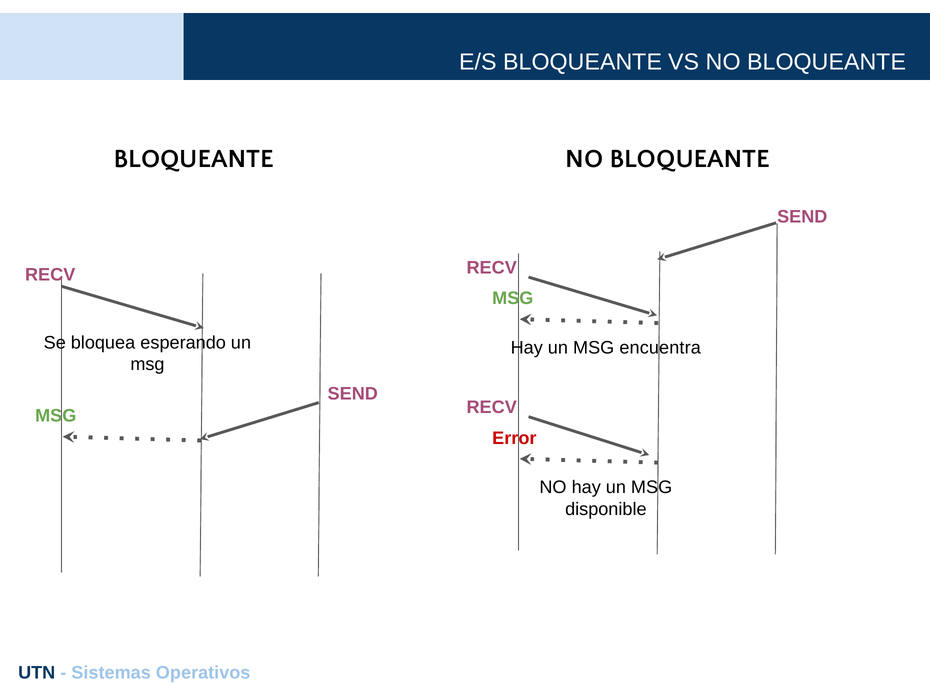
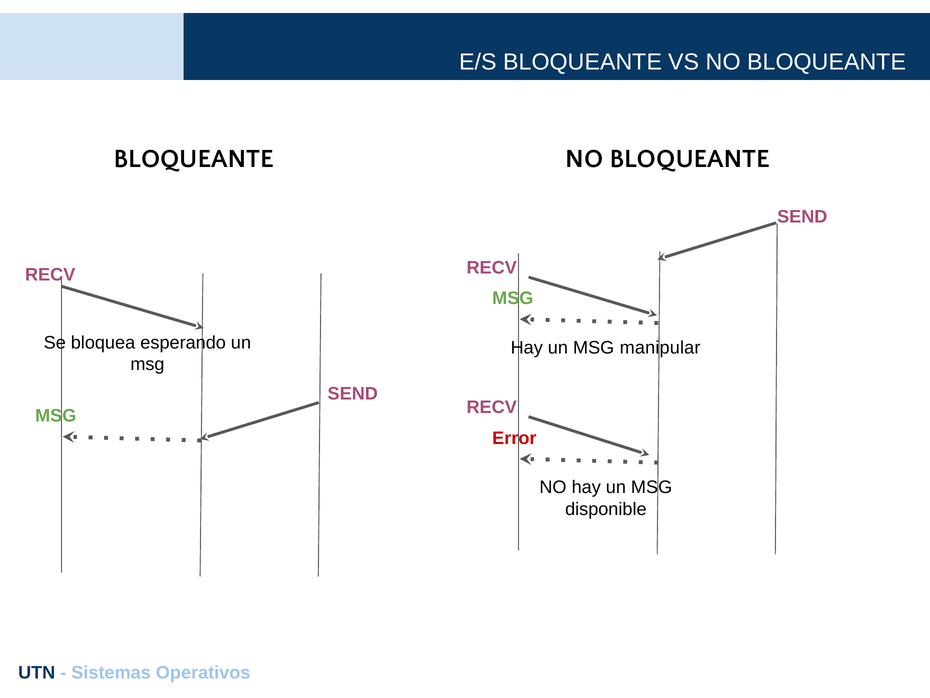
encuentra: encuentra -> manipular
